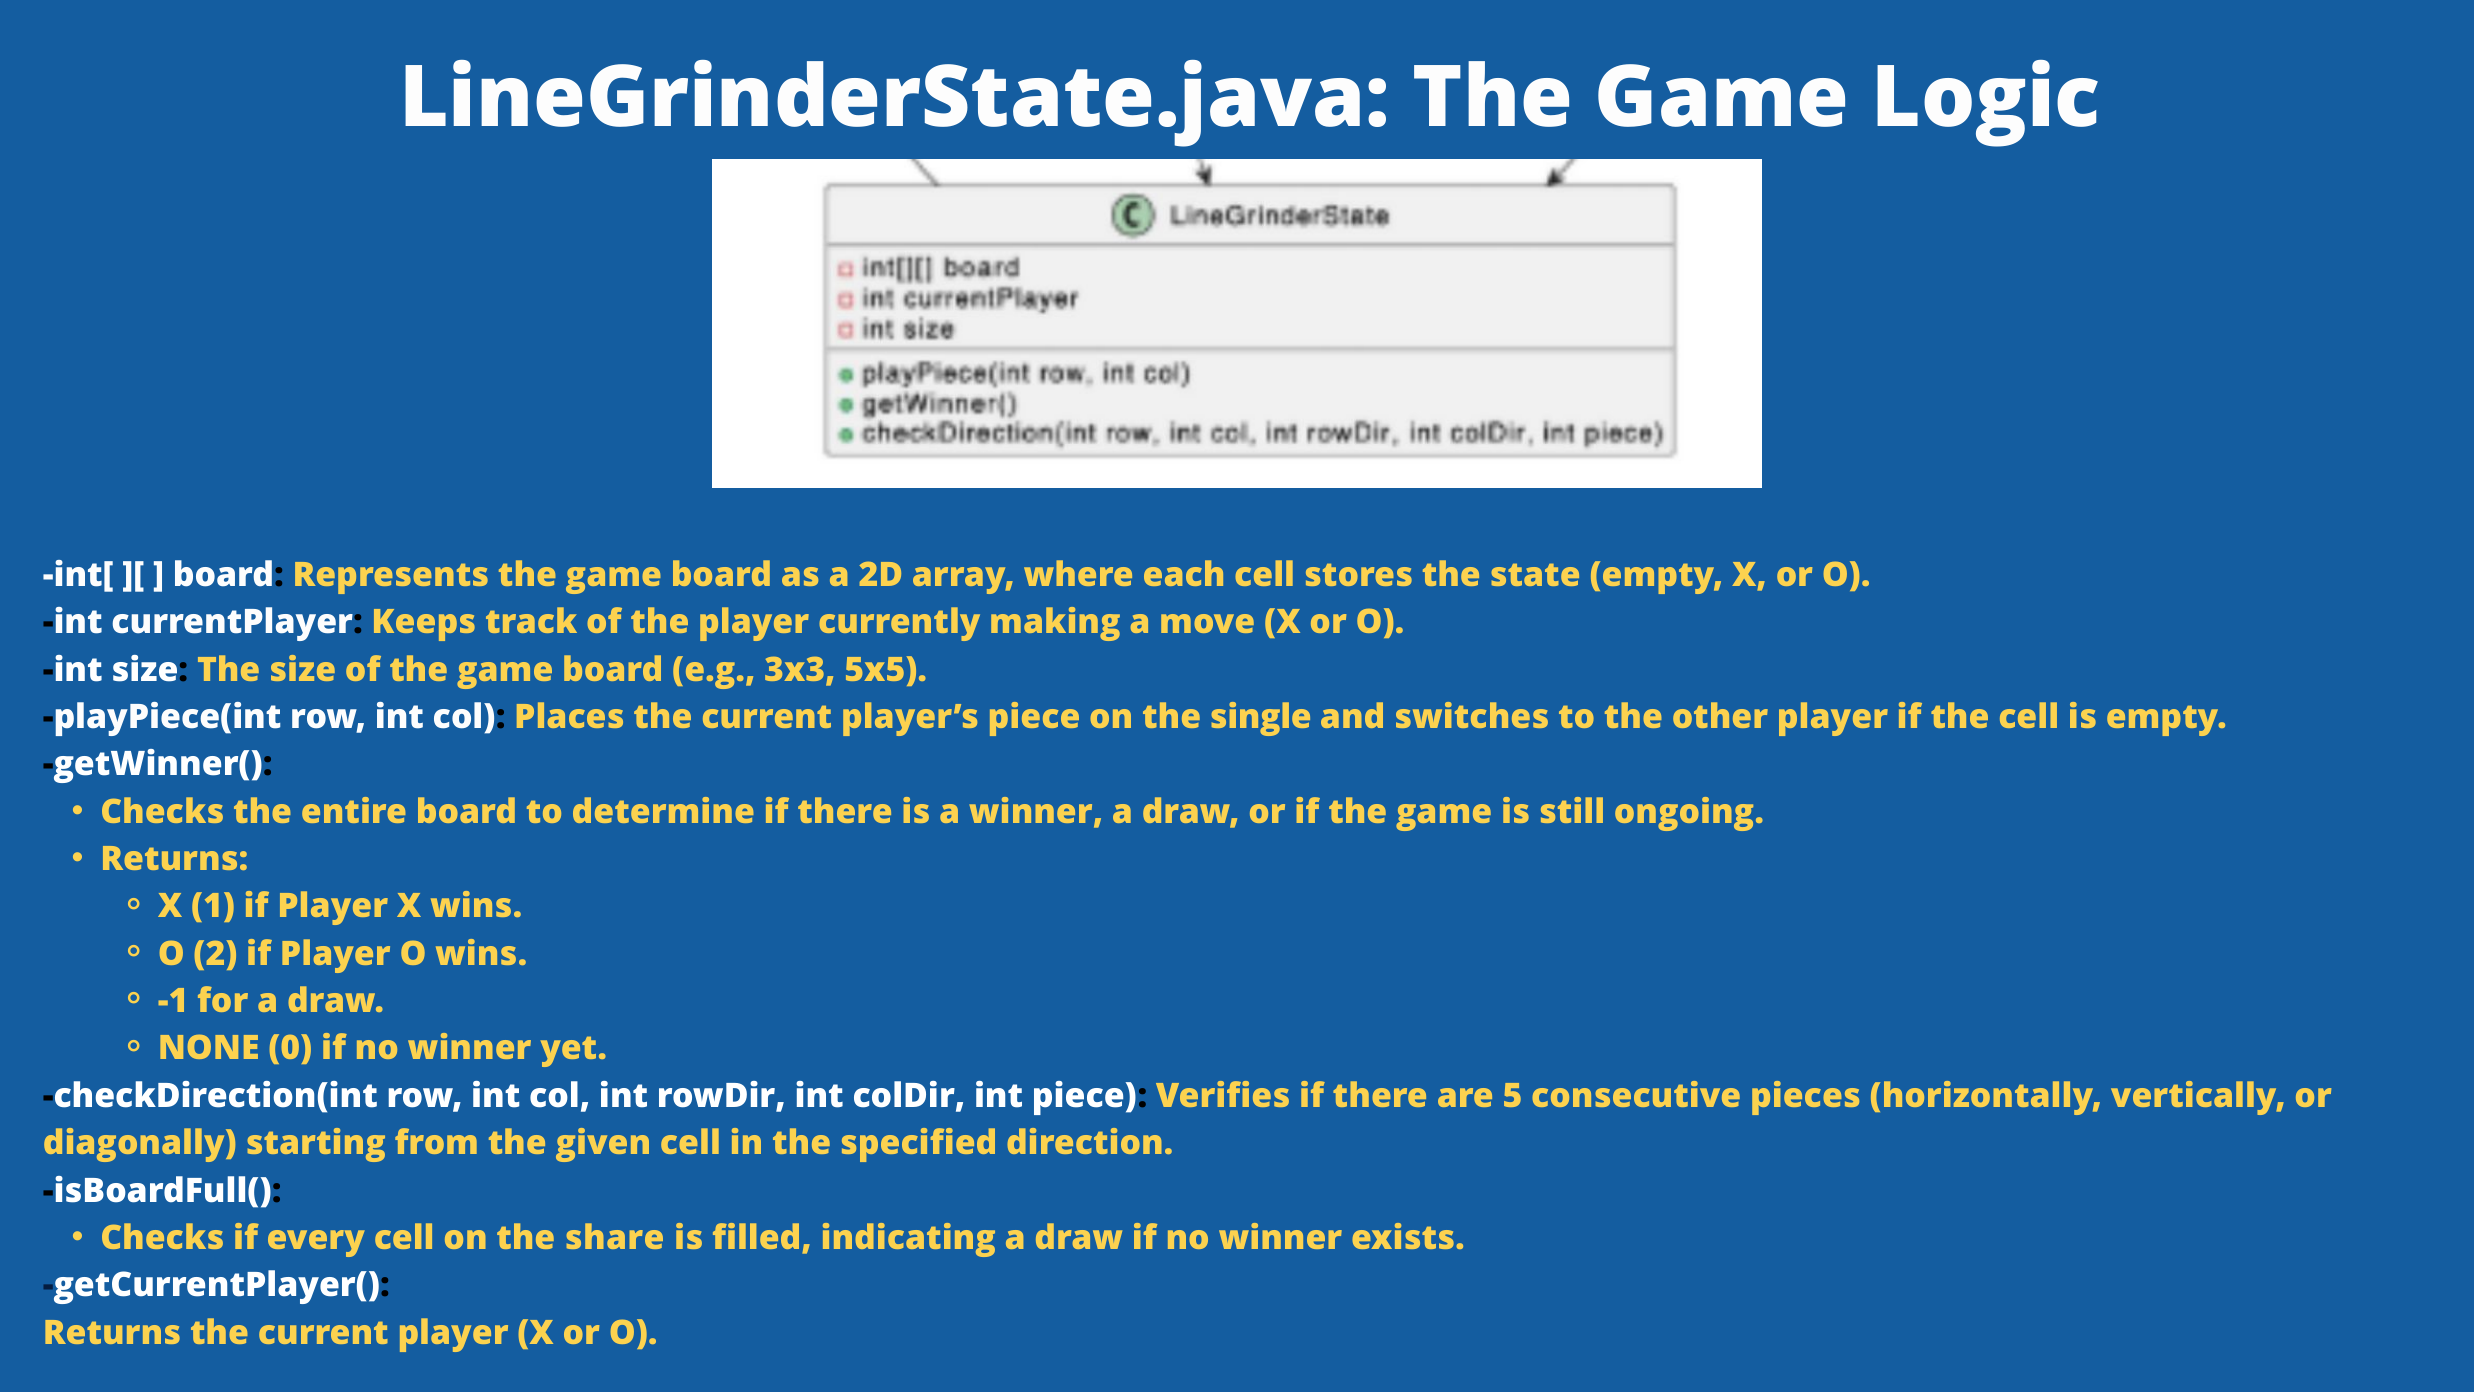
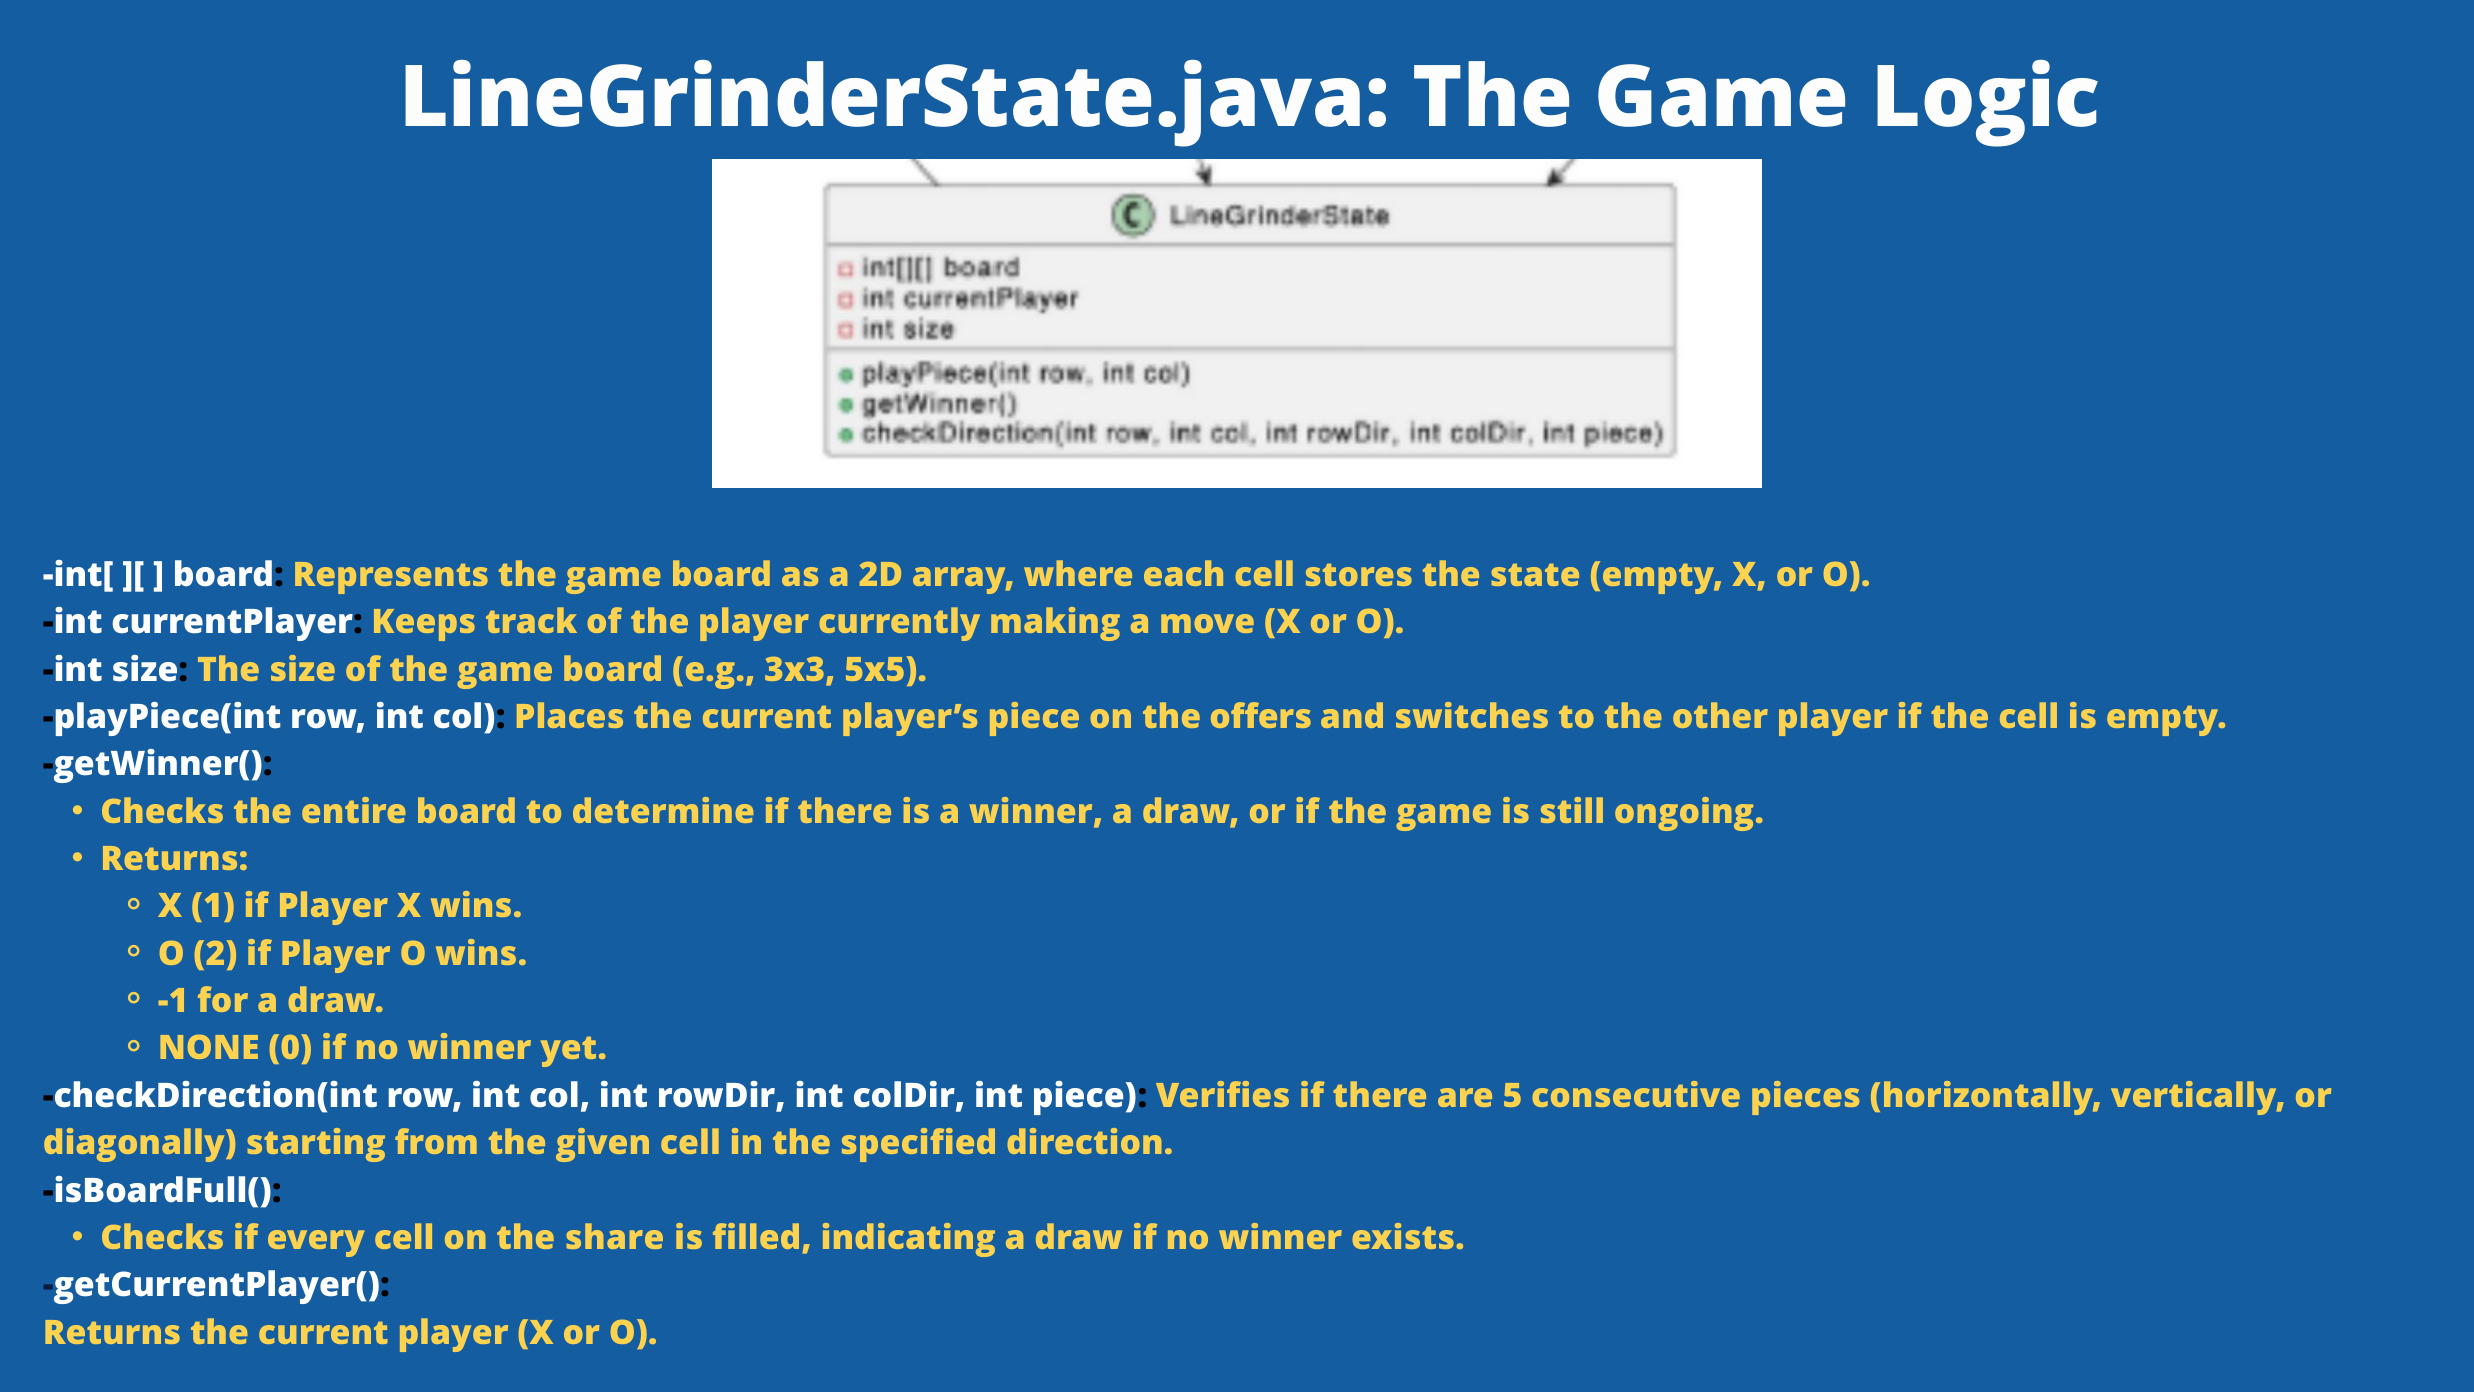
single: single -> offers
